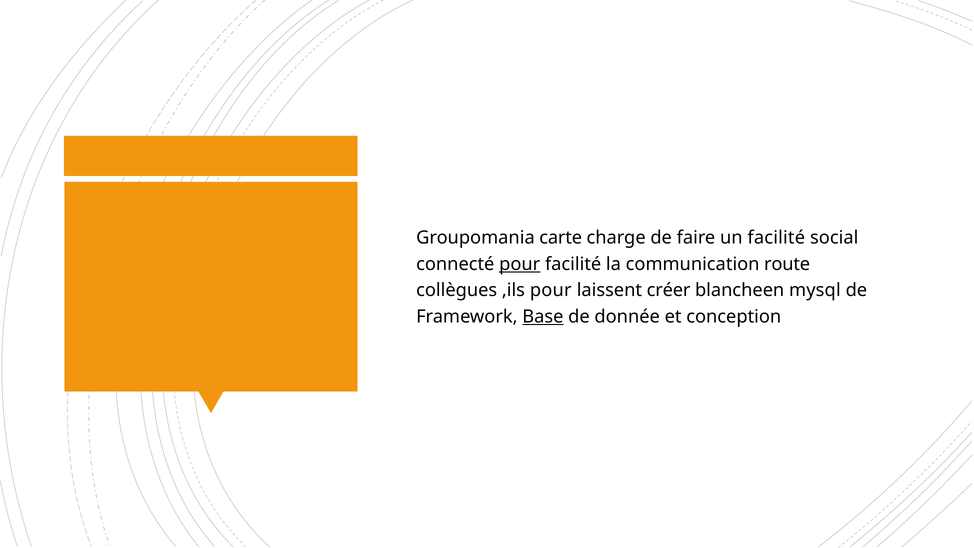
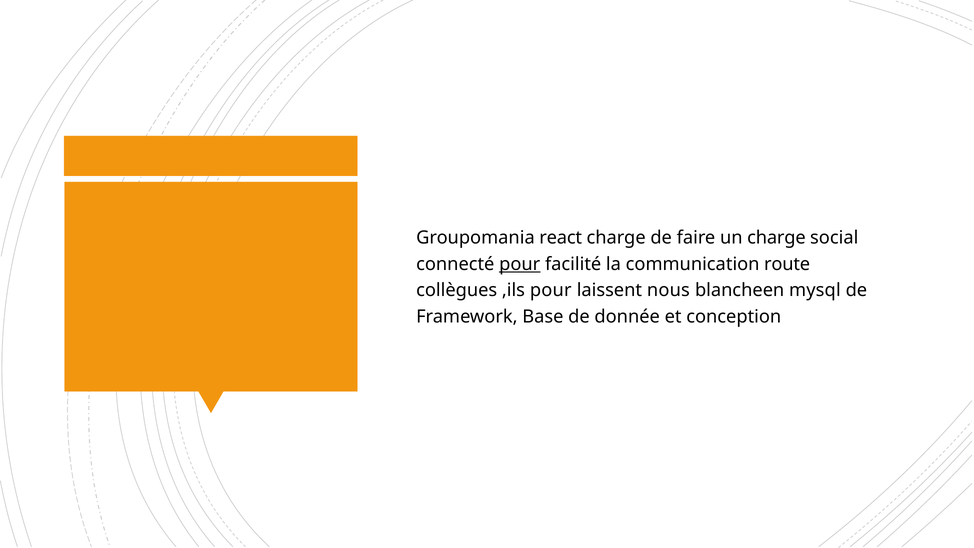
carte: carte -> react
un facilité: facilité -> charge
créer: créer -> nous
Base underline: present -> none
